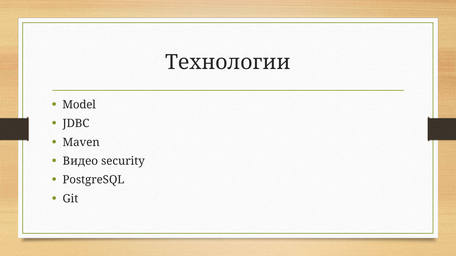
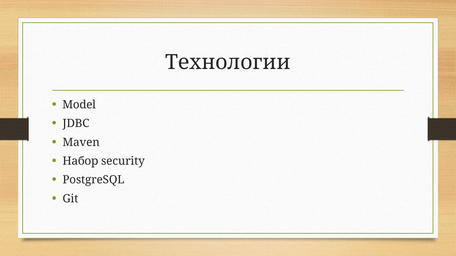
Видео: Видео -> Набор
